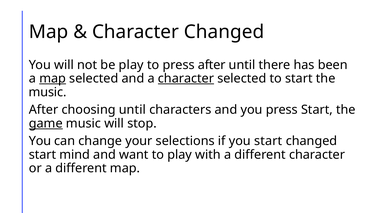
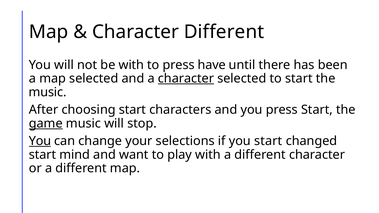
Character Changed: Changed -> Different
be play: play -> with
press after: after -> have
map at (53, 79) underline: present -> none
choosing until: until -> start
You at (40, 141) underline: none -> present
